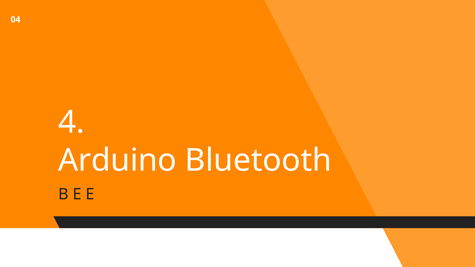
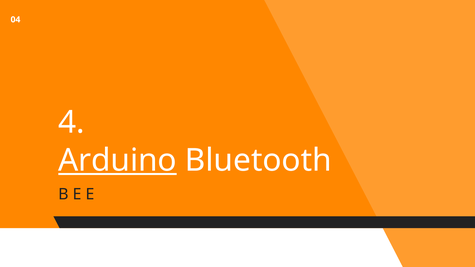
Arduino underline: none -> present
